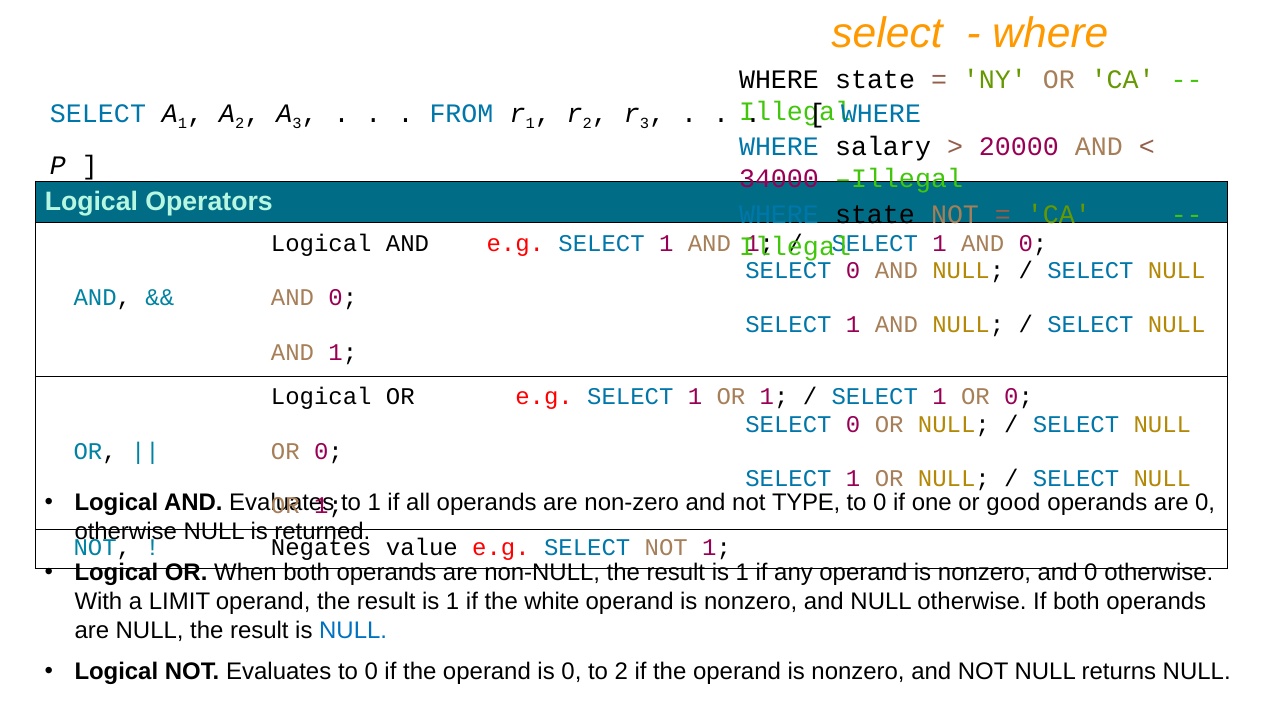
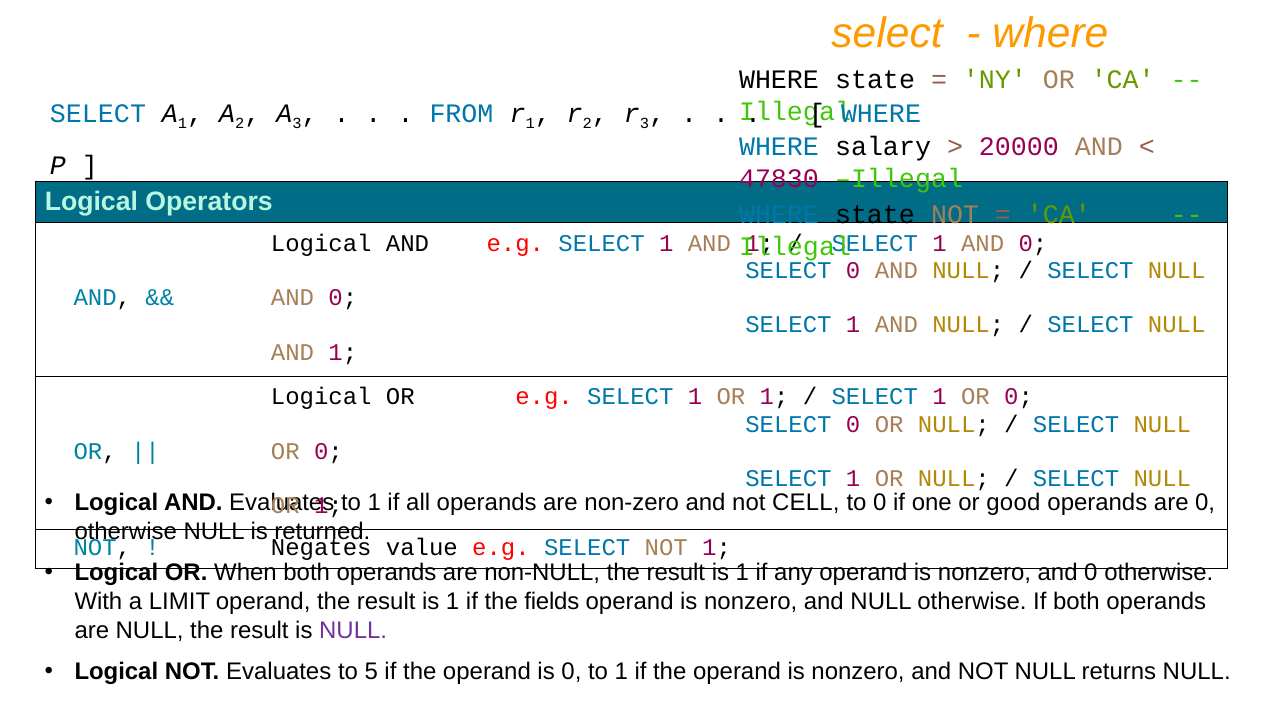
34000: 34000 -> 47830
TYPE: TYPE -> CELL
white: white -> fields
NULL at (353, 630) colour: blue -> purple
Evaluates to 0: 0 -> 5
0 to 2: 2 -> 1
